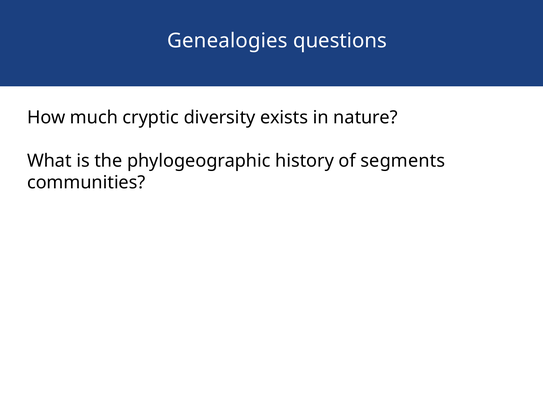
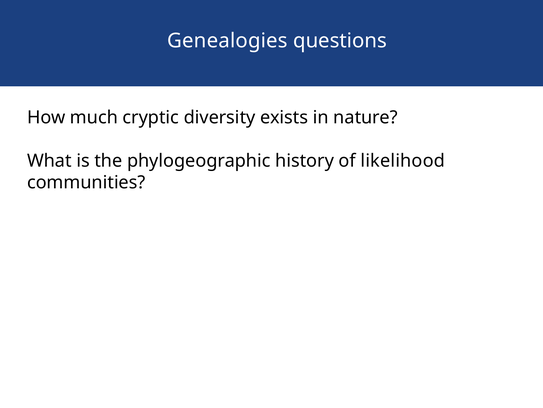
segments: segments -> likelihood
